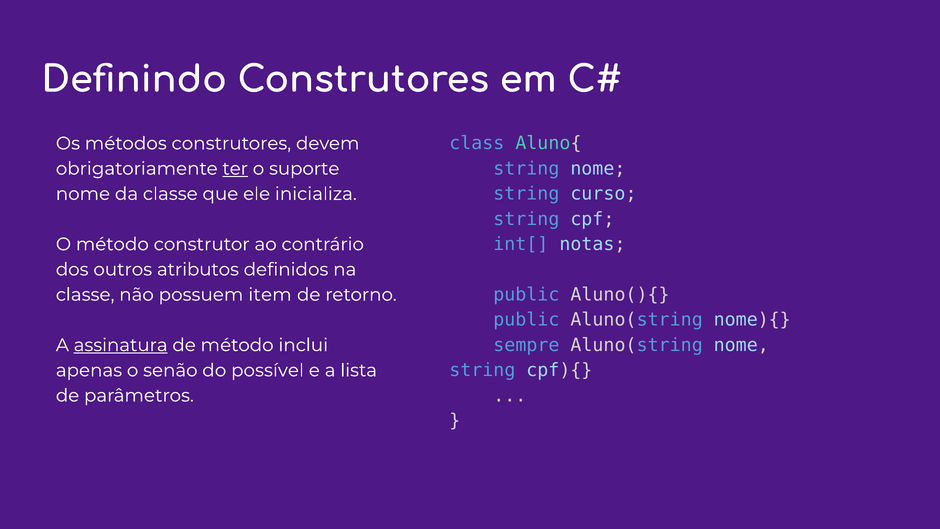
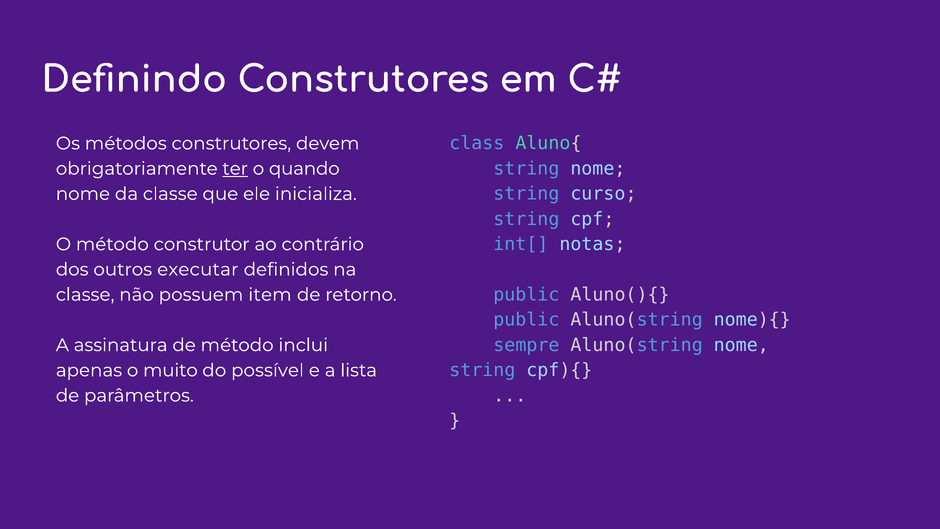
suporte: suporte -> quando
atributos: atributos -> executar
assinatura underline: present -> none
senão: senão -> muito
